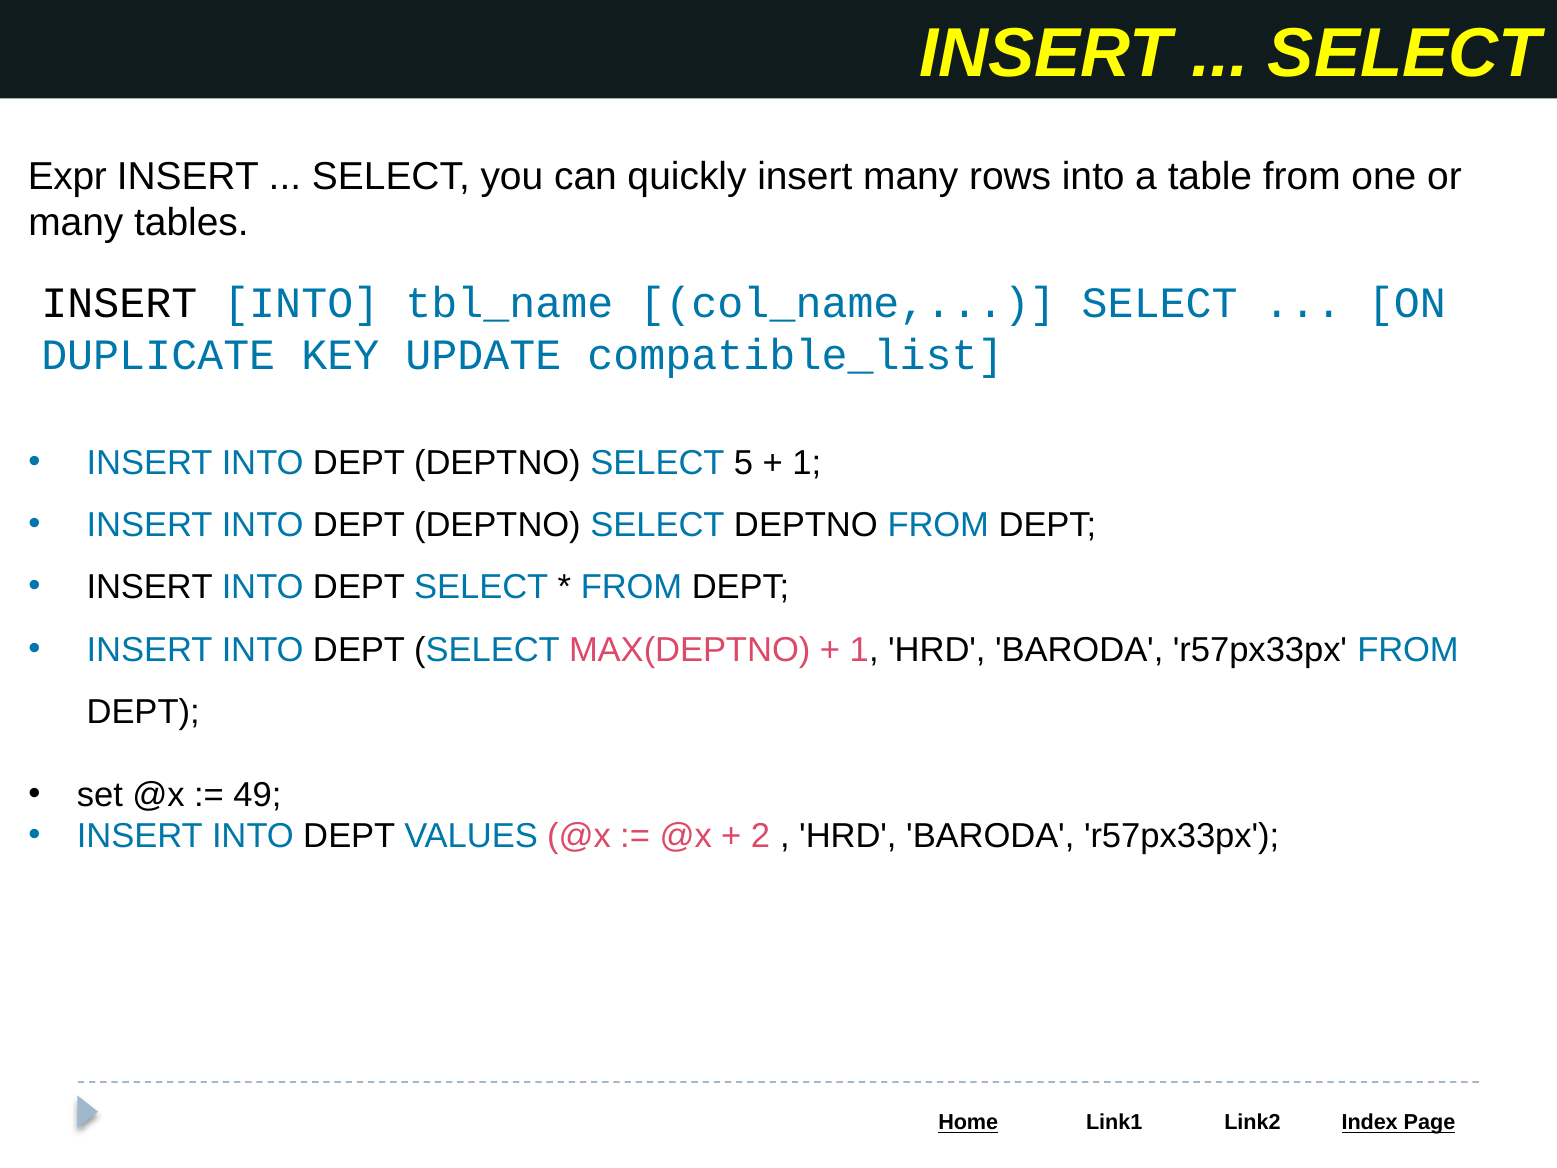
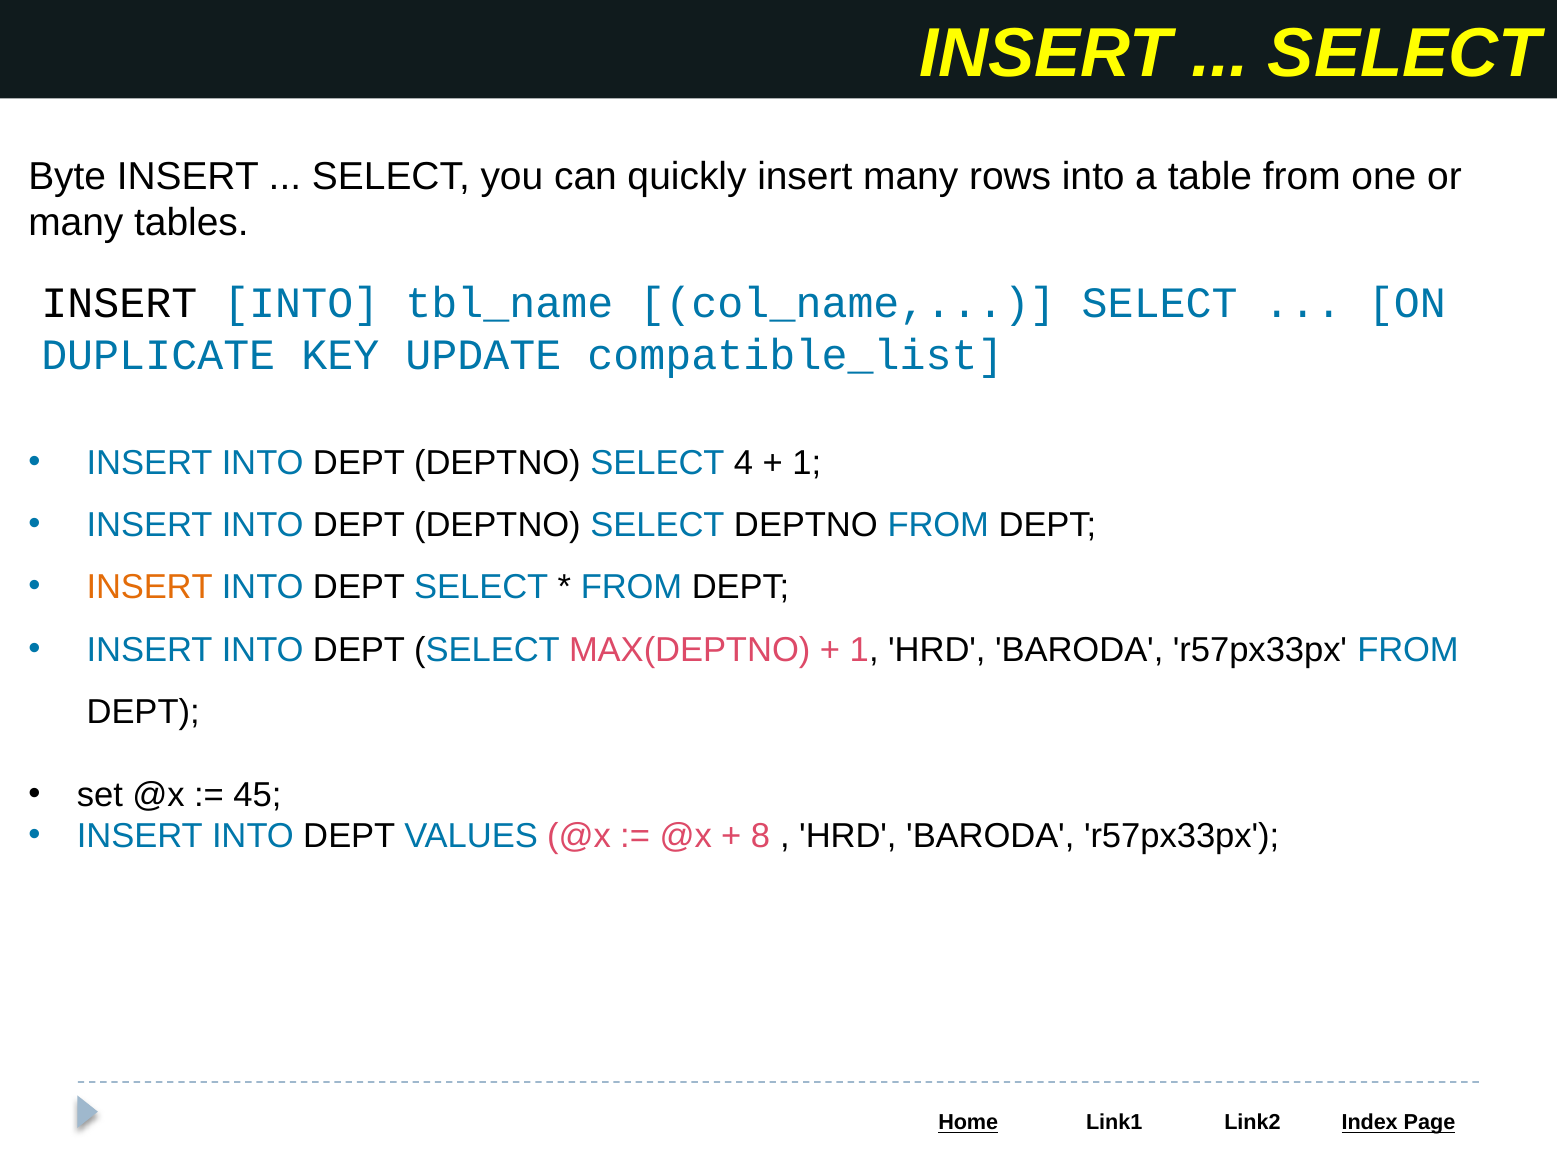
Expr: Expr -> Byte
5: 5 -> 4
INSERT at (150, 587) colour: black -> orange
49: 49 -> 45
2: 2 -> 8
